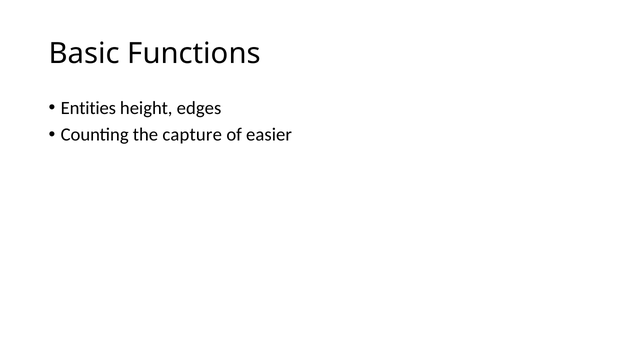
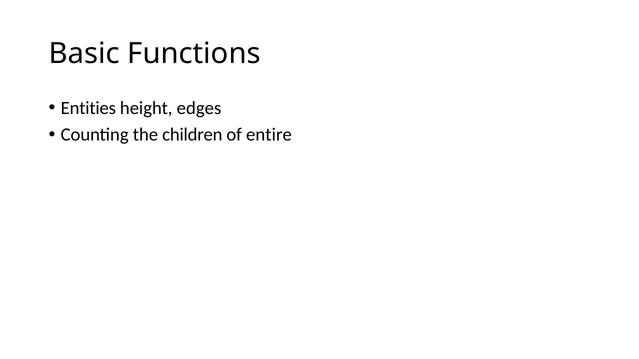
capture: capture -> children
easier: easier -> entire
